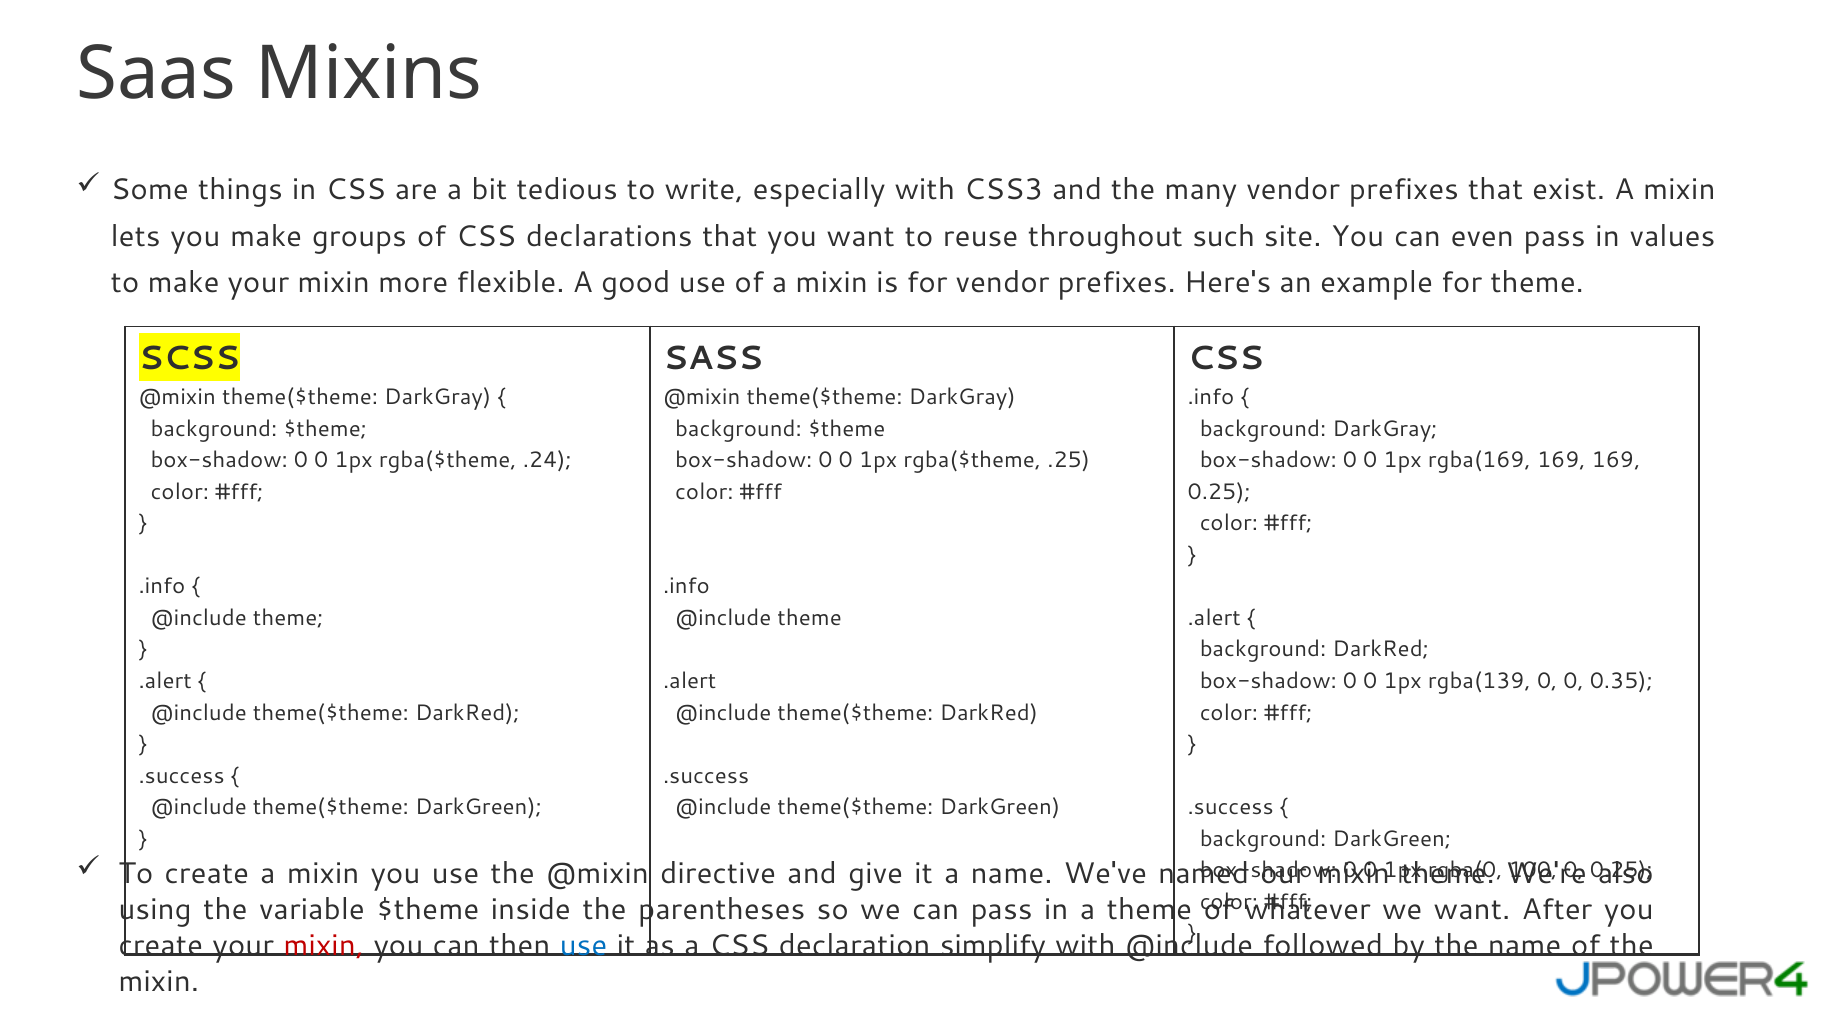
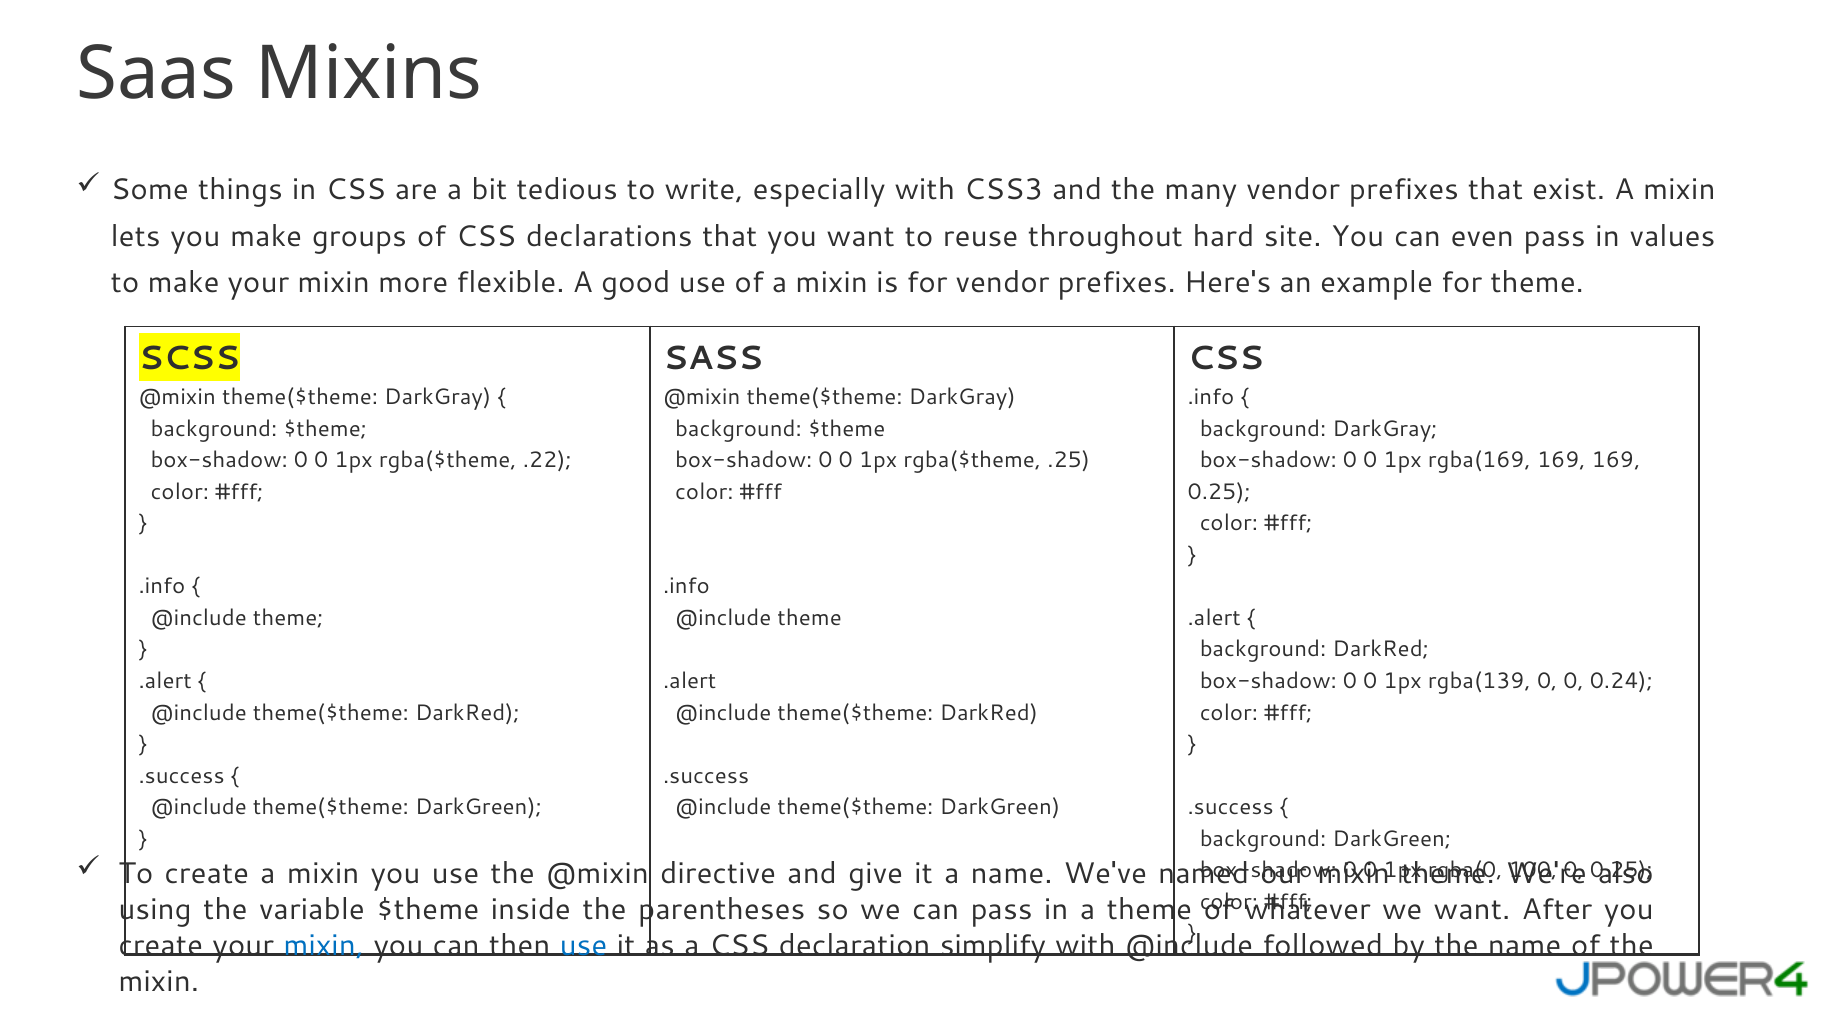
such: such -> hard
.24: .24 -> .22
0.35: 0.35 -> 0.24
mixin at (324, 945) colour: red -> blue
